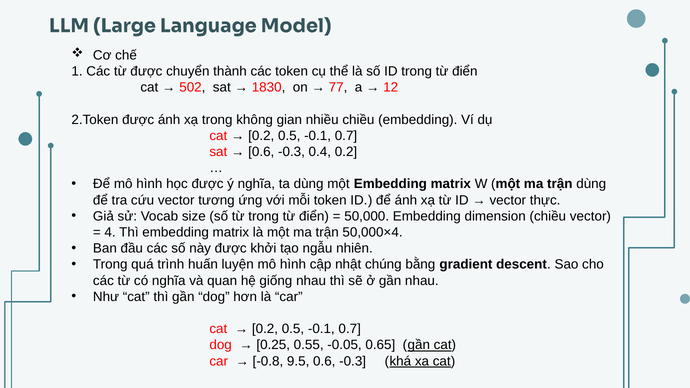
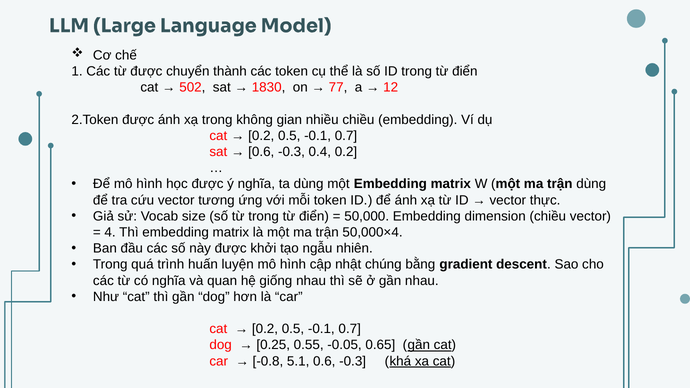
9.5: 9.5 -> 5.1
